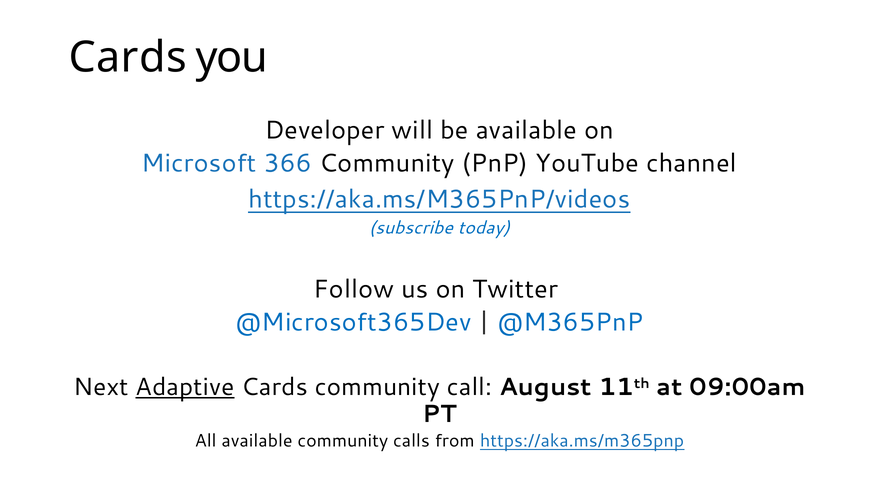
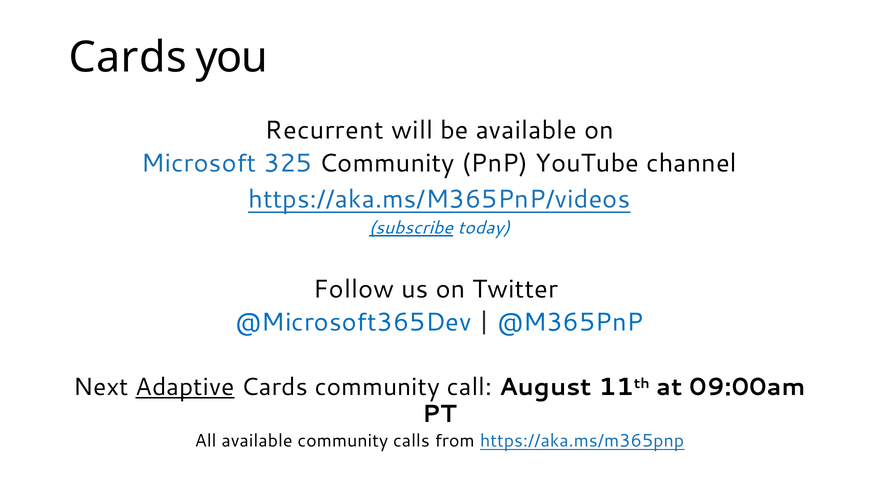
Developer: Developer -> Recurrent
366: 366 -> 325
subscribe underline: none -> present
